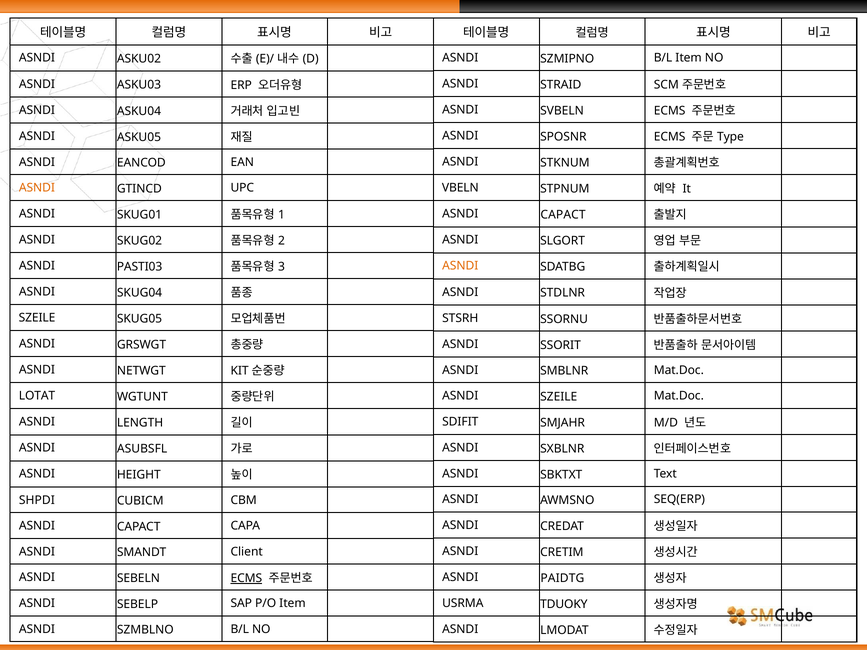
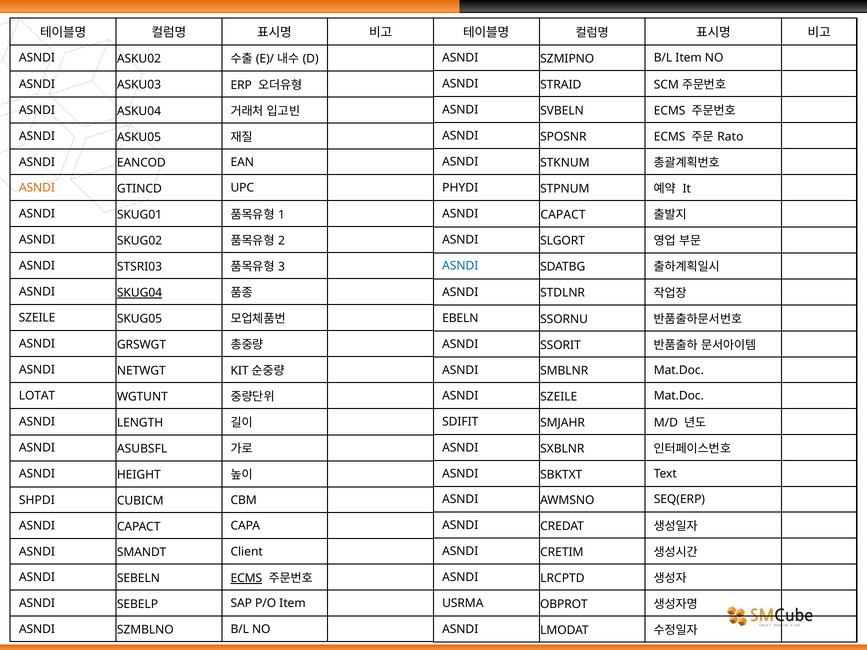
Type: Type -> Rato
VBELN: VBELN -> PHYDI
PASTI03: PASTI03 -> STSRI03
ASNDI at (460, 266) colour: orange -> blue
SKUG04 underline: none -> present
STSRH: STSRH -> EBELN
PAIDTG: PAIDTG -> LRCPTD
TDUOKY: TDUOKY -> OBPROT
